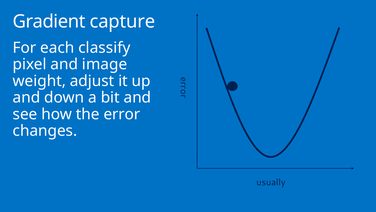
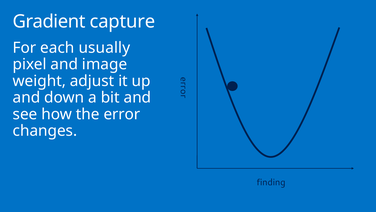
classify: classify -> usually
usually: usually -> finding
